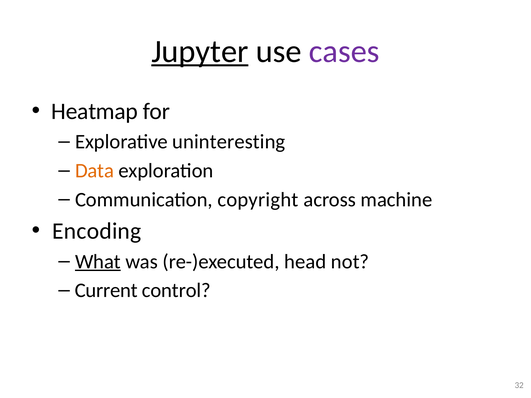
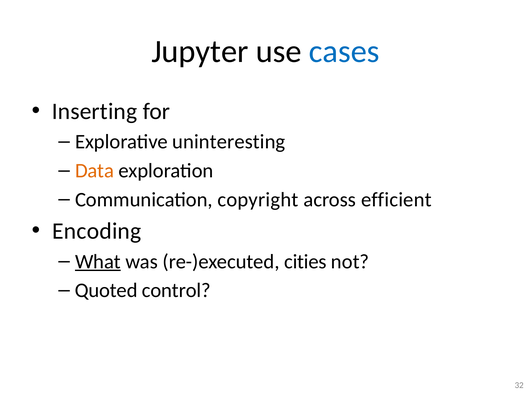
Jupyter underline: present -> none
cases colour: purple -> blue
Heatmap: Heatmap -> Inserting
machine: machine -> efficient
head: head -> cities
Current: Current -> Quoted
